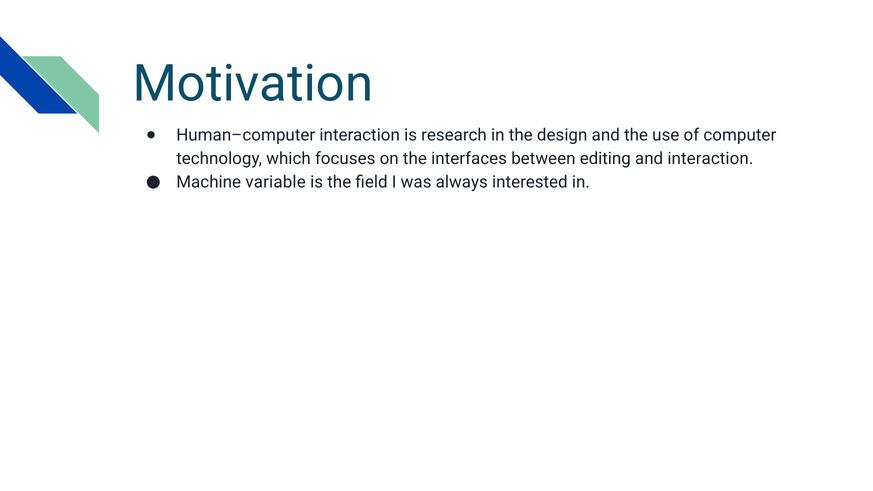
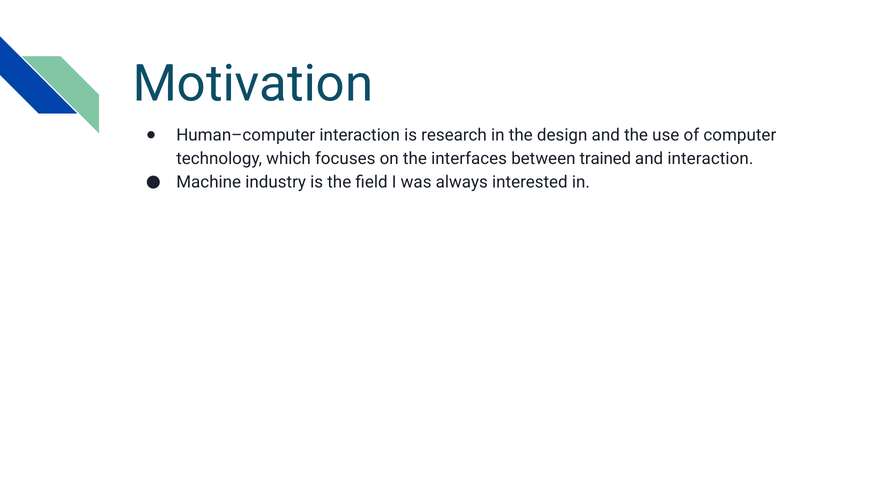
editing: editing -> trained
variable: variable -> industry
